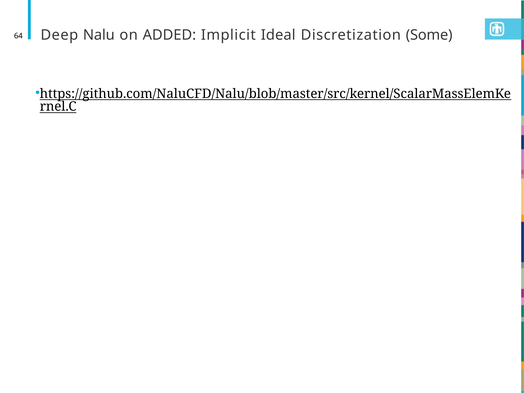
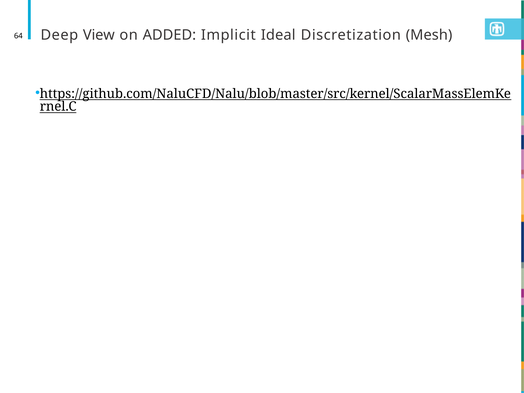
Nalu: Nalu -> View
Some: Some -> Mesh
